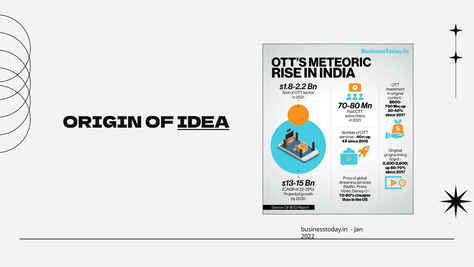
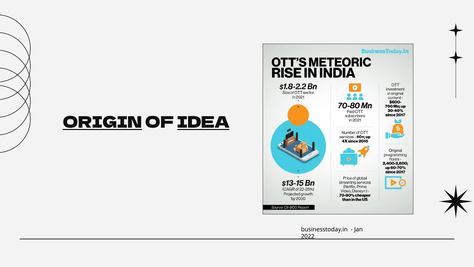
ORIGIN underline: none -> present
